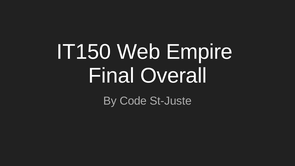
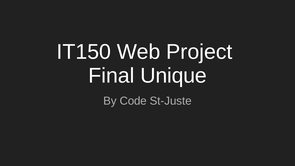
Empire: Empire -> Project
Overall: Overall -> Unique
